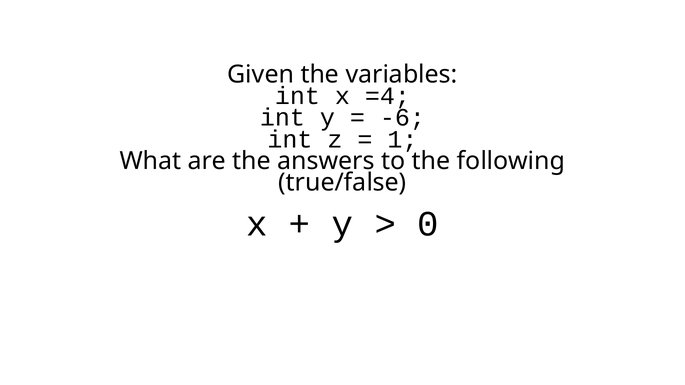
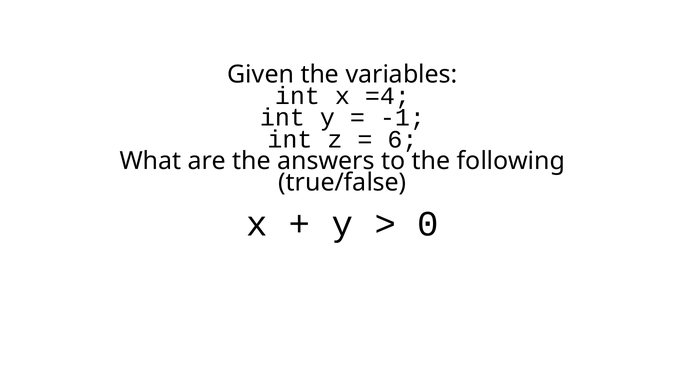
-6: -6 -> -1
1: 1 -> 6
